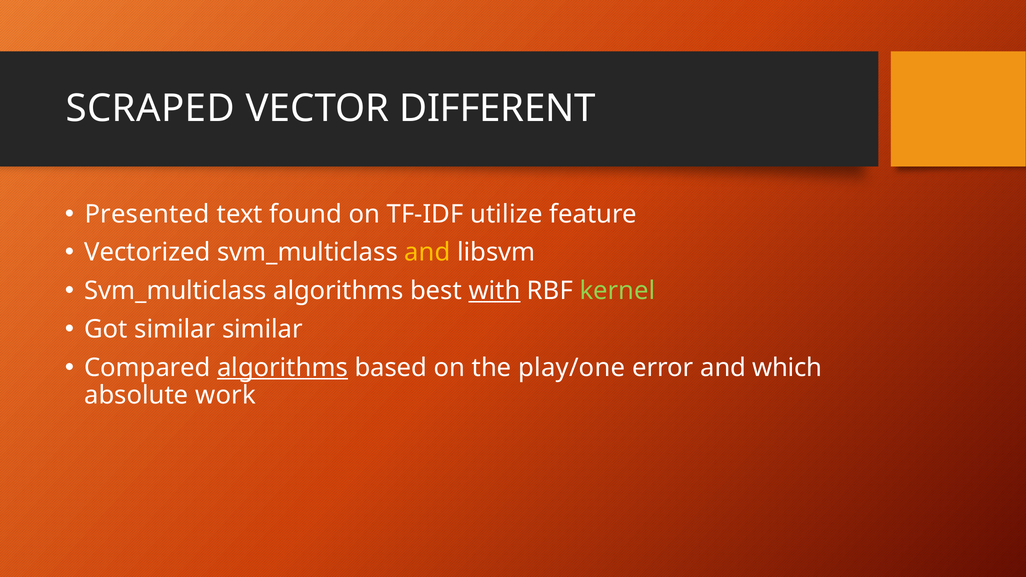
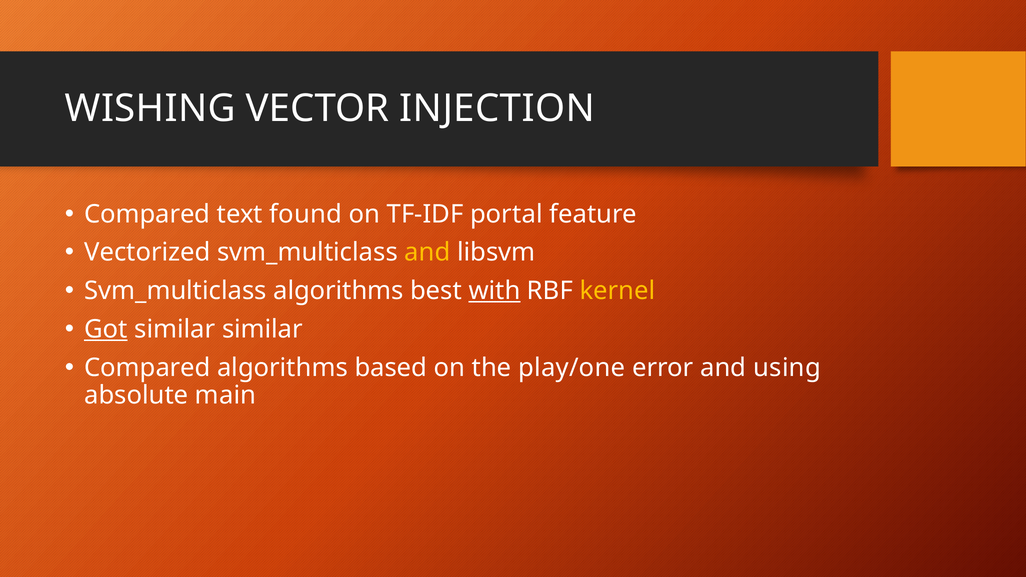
SCRAPED: SCRAPED -> WISHING
DIFFERENT: DIFFERENT -> INJECTION
Presented at (147, 214): Presented -> Compared
utilize: utilize -> portal
kernel colour: light green -> yellow
Got underline: none -> present
algorithms at (282, 368) underline: present -> none
which: which -> using
work: work -> main
